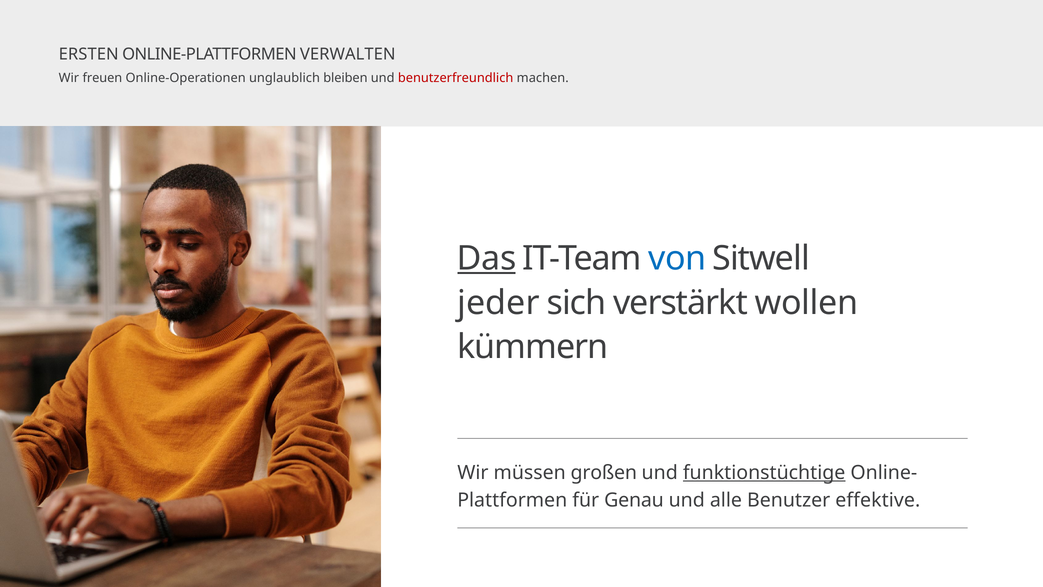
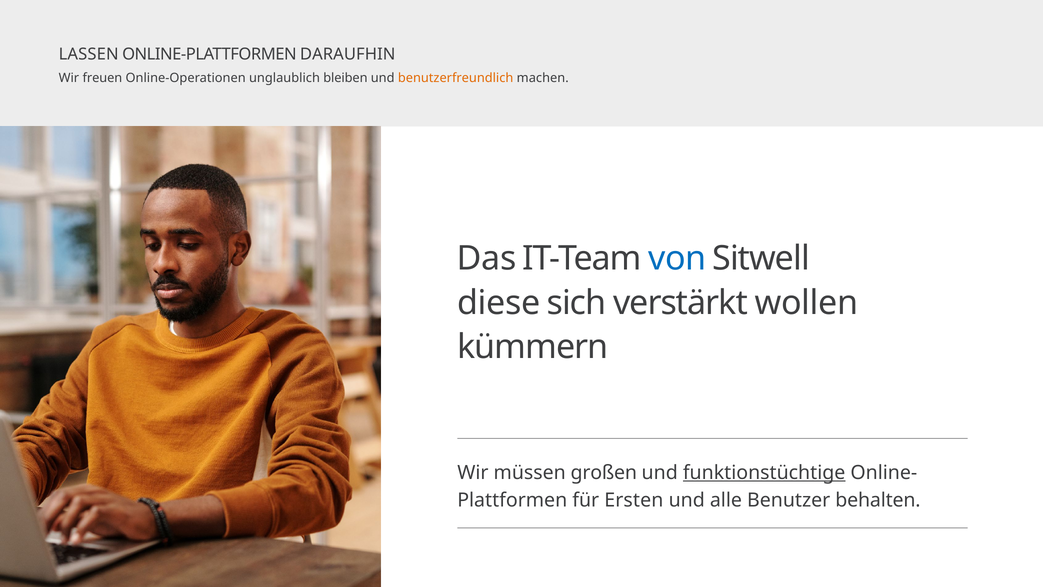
ERSTEN: ERSTEN -> LASSEN
VERWALTEN: VERWALTEN -> DARAUFHIN
benutzerfreundlich colour: red -> orange
Das underline: present -> none
jeder: jeder -> diese
Genau: Genau -> Ersten
effektive: effektive -> behalten
